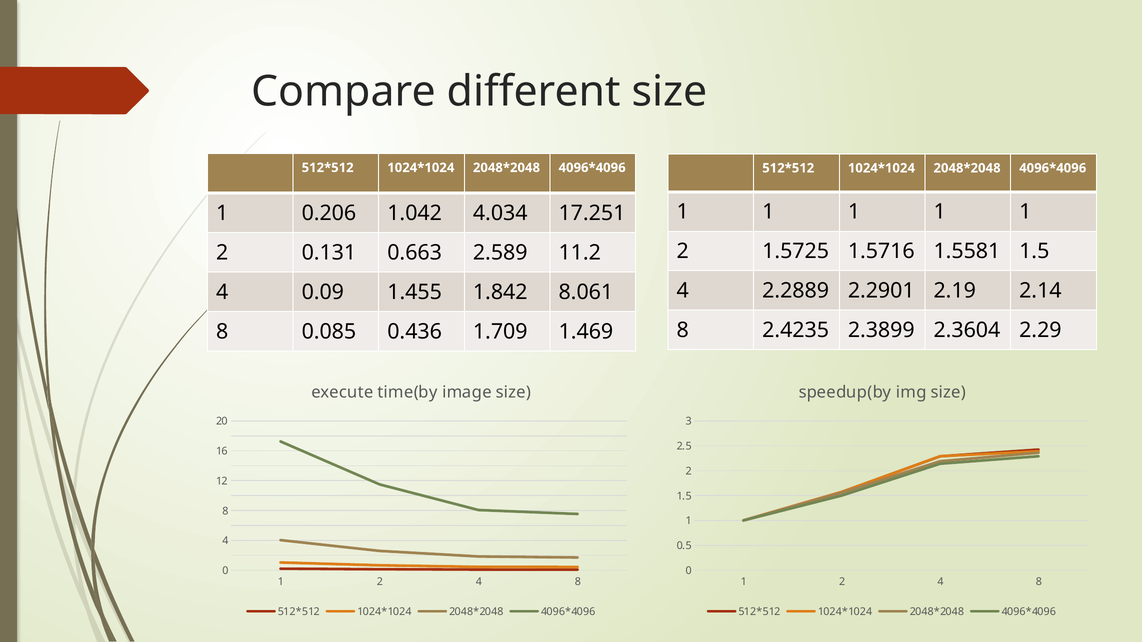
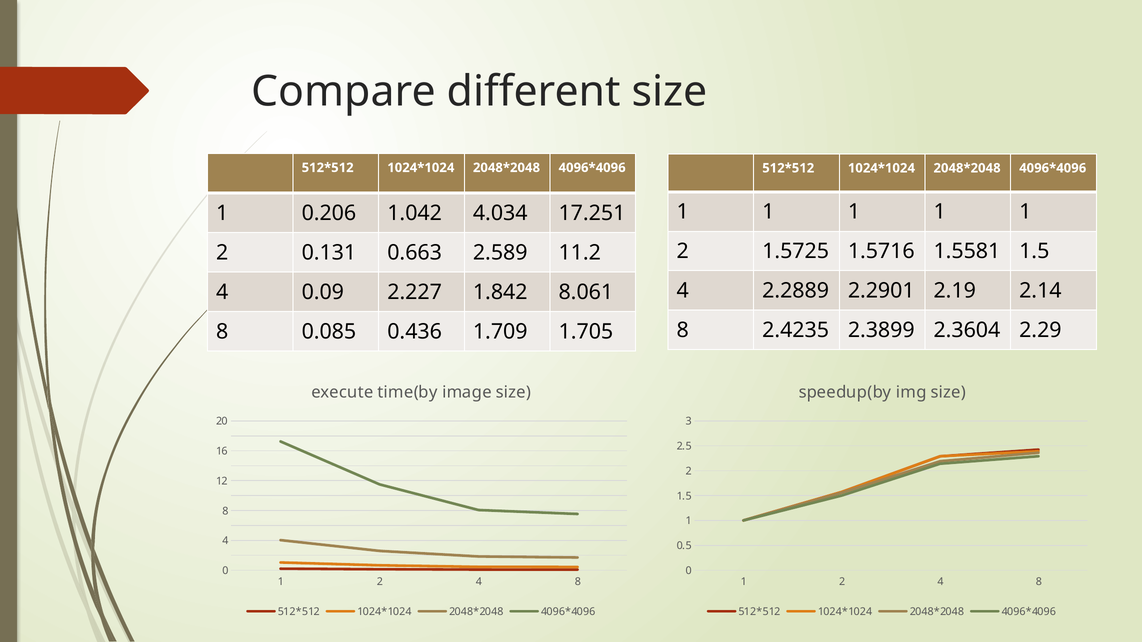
1.455: 1.455 -> 2.227
1.469: 1.469 -> 1.705
